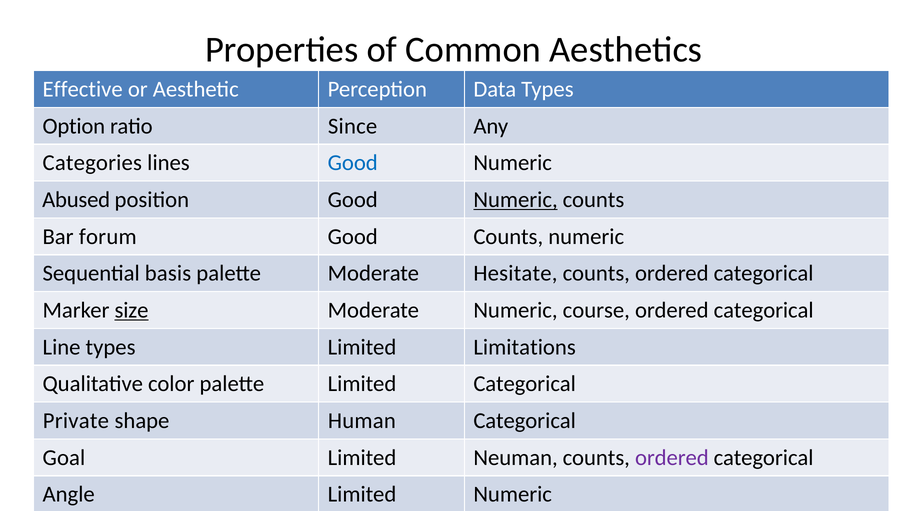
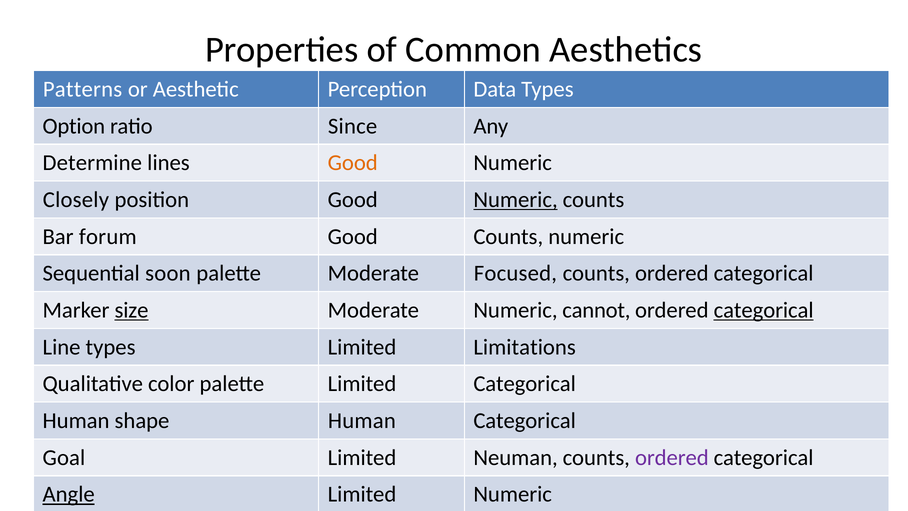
Effective: Effective -> Patterns
Categories: Categories -> Determine
Good at (353, 163) colour: blue -> orange
Abused: Abused -> Closely
basis: basis -> soon
Hesitate: Hesitate -> Focused
course: course -> cannot
categorical at (764, 310) underline: none -> present
Private at (76, 421): Private -> Human
Angle underline: none -> present
